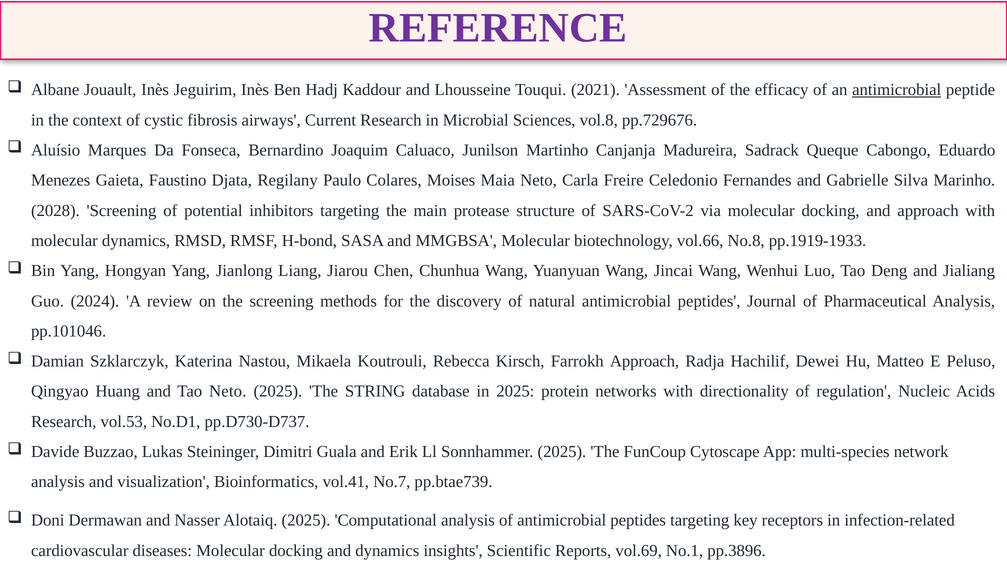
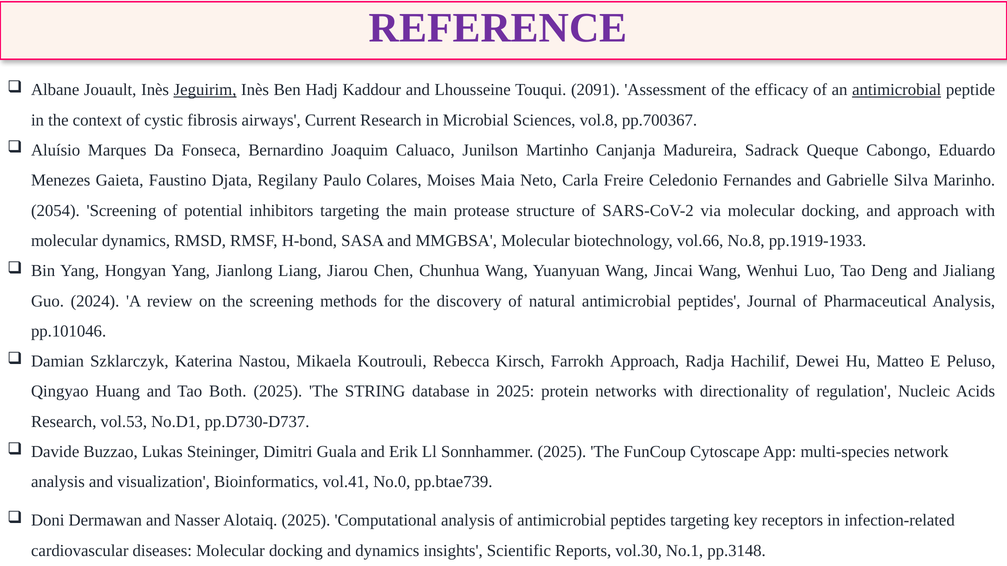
Jeguirim underline: none -> present
2021: 2021 -> 2091
pp.729676: pp.729676 -> pp.700367
2028: 2028 -> 2054
Tao Neto: Neto -> Both
No.7: No.7 -> No.0
vol.69: vol.69 -> vol.30
pp.3896: pp.3896 -> pp.3148
